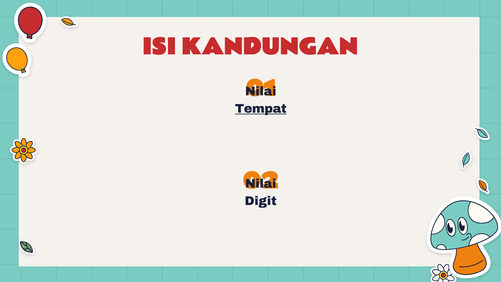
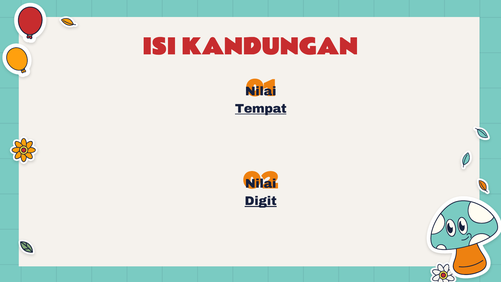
Digit underline: none -> present
